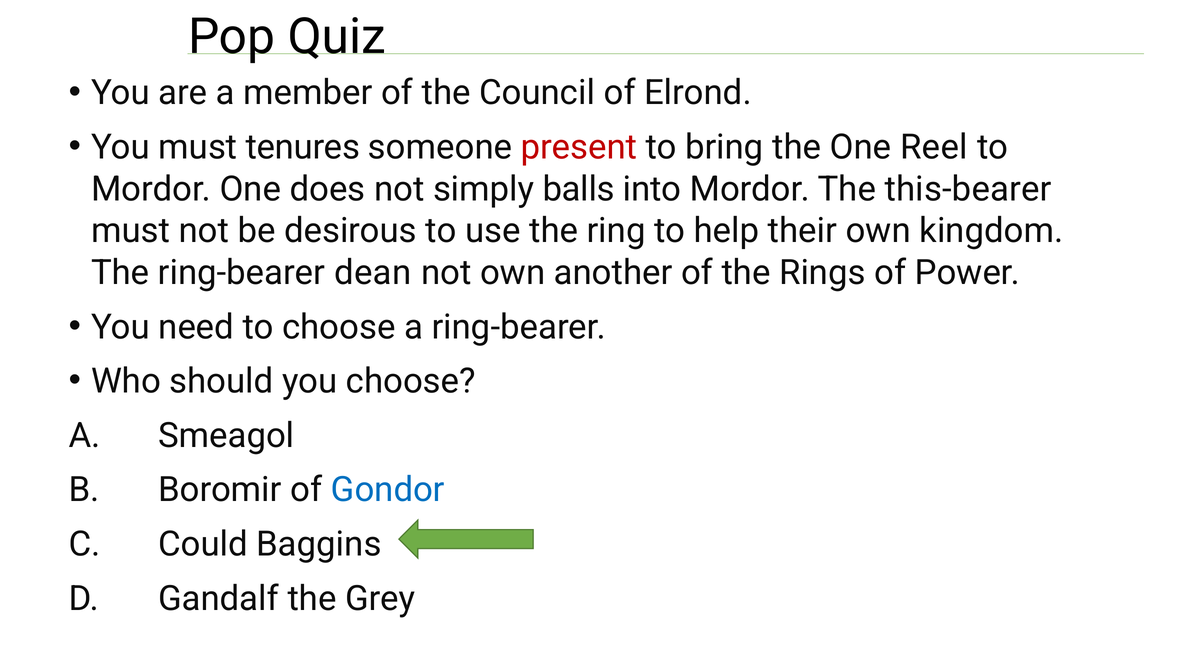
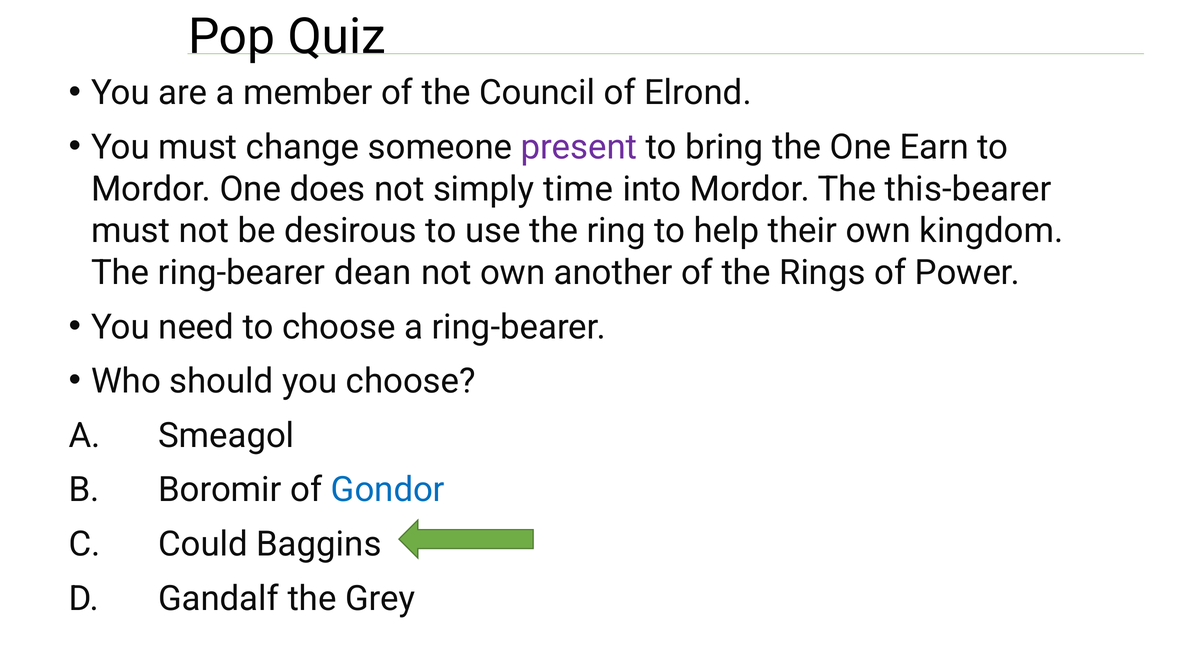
tenures: tenures -> change
present colour: red -> purple
Reel: Reel -> Earn
balls: balls -> time
